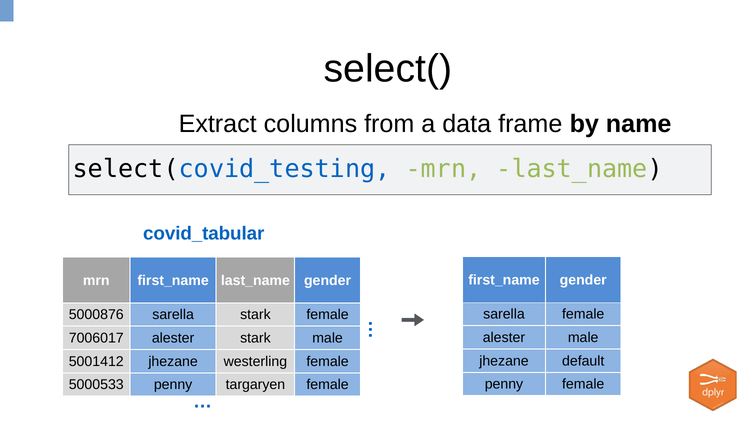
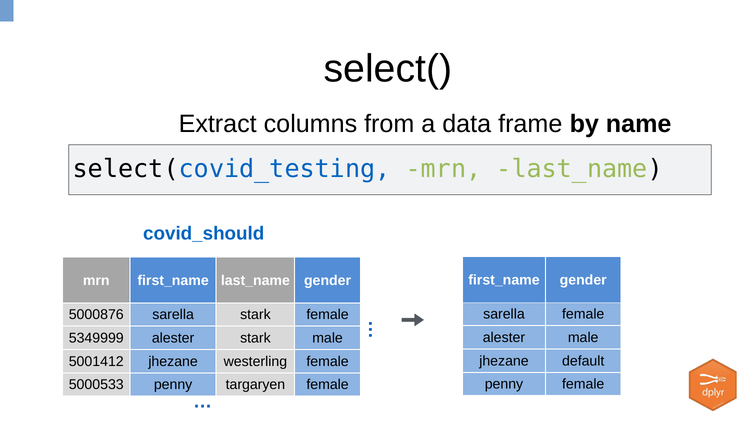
covid_tabular: covid_tabular -> covid_should
7006017: 7006017 -> 5349999
